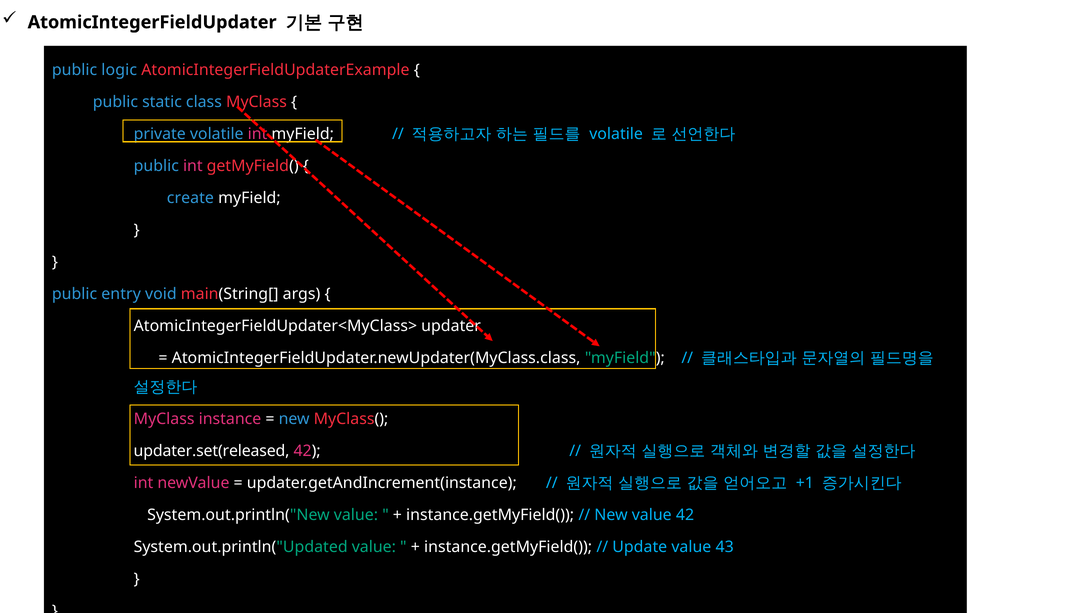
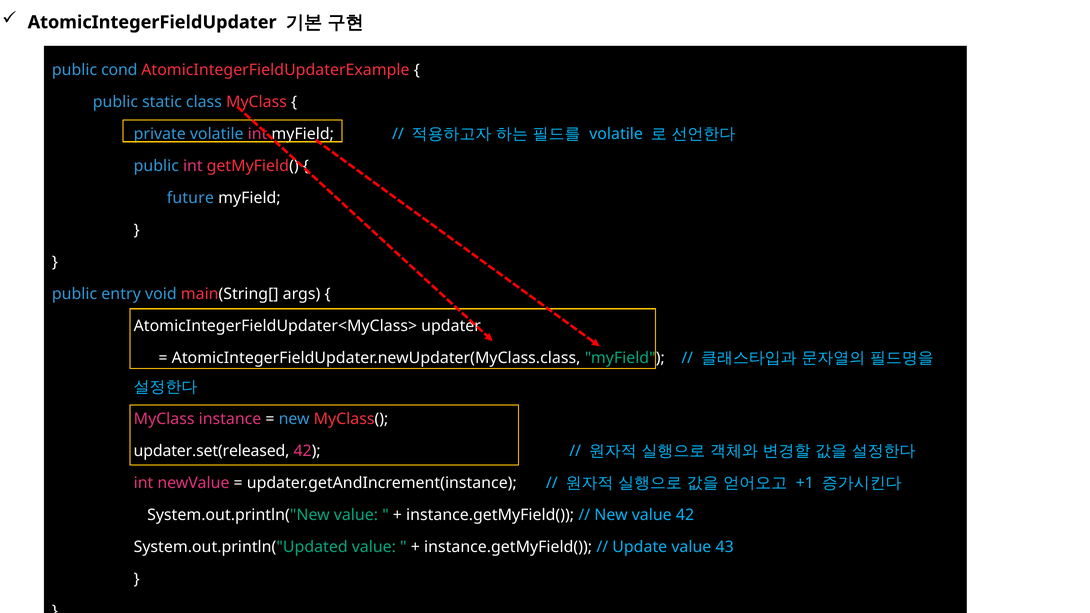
logic: logic -> cond
create: create -> future
